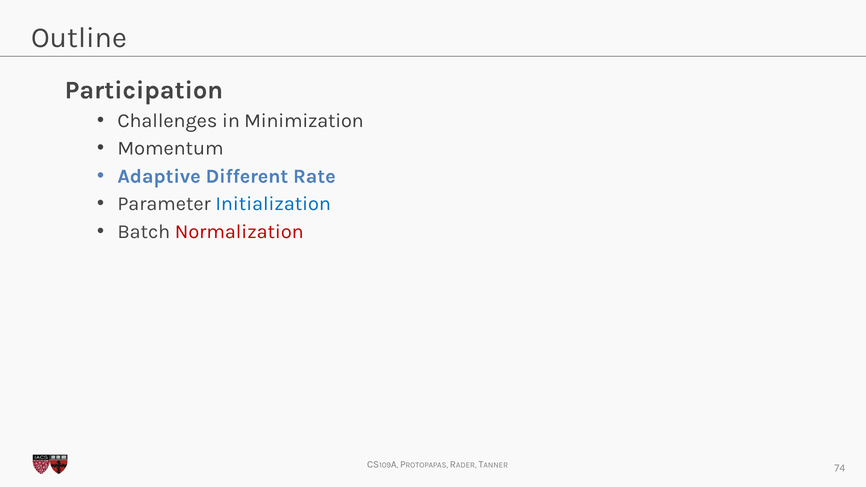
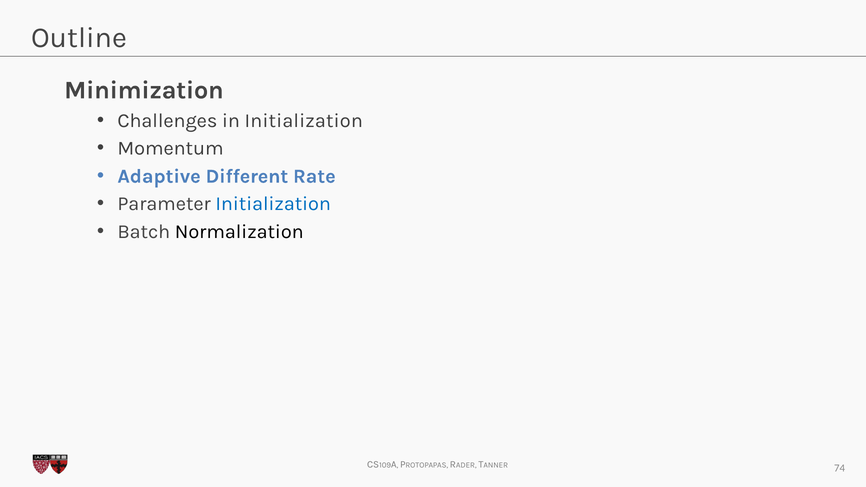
Participation: Participation -> Minimization
in Minimization: Minimization -> Initialization
Normalization colour: red -> black
